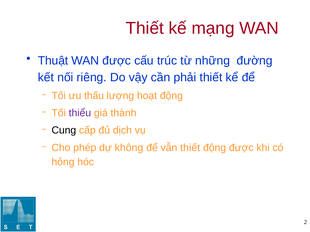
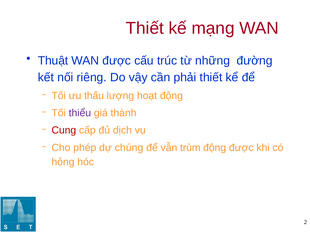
Cung colour: black -> red
không: không -> chúng
vẫn thiết: thiết -> trùm
